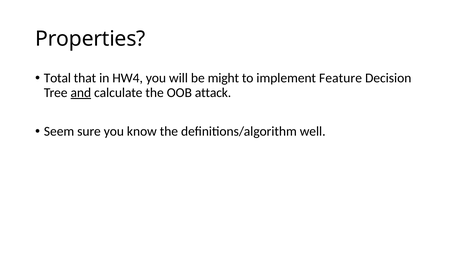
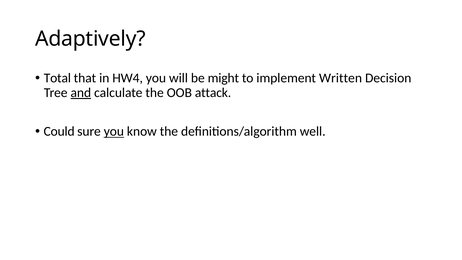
Properties: Properties -> Adaptively
Feature: Feature -> Written
Seem: Seem -> Could
you at (114, 131) underline: none -> present
